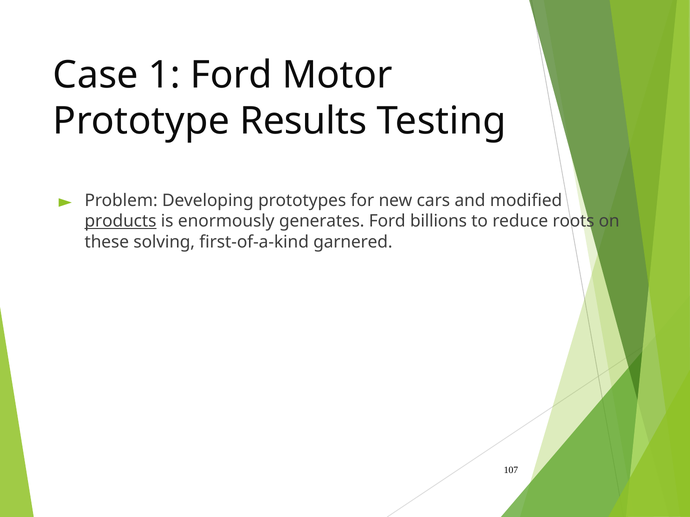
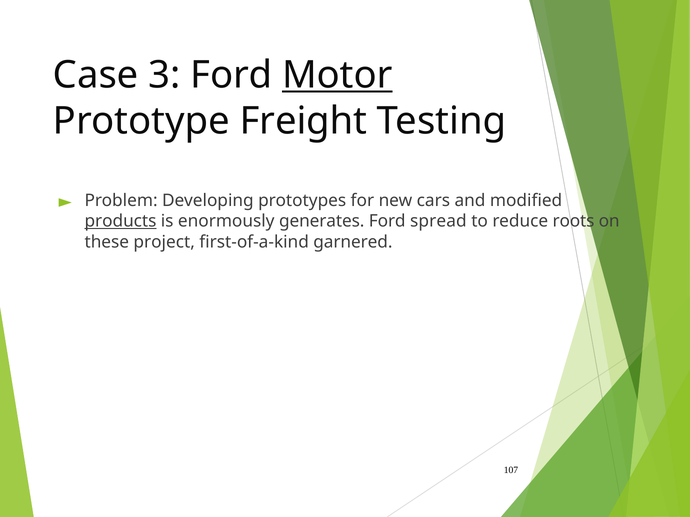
1: 1 -> 3
Motor underline: none -> present
Results: Results -> Freight
billions: billions -> spread
solving: solving -> project
